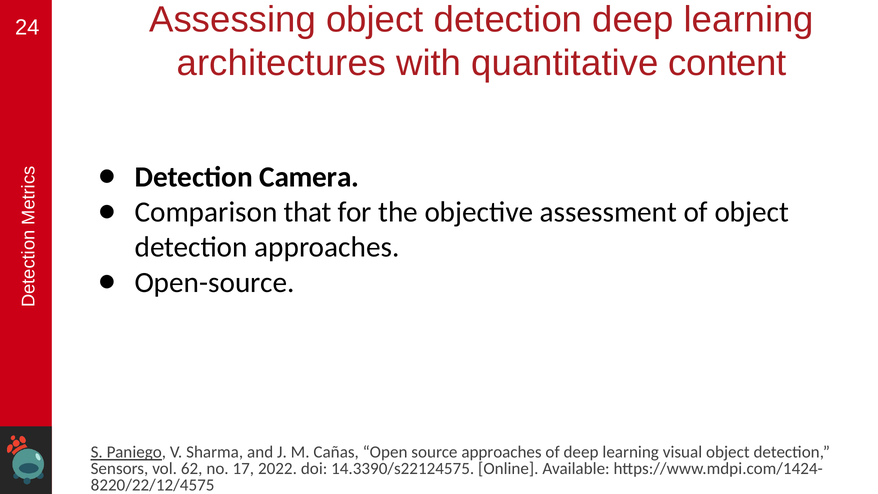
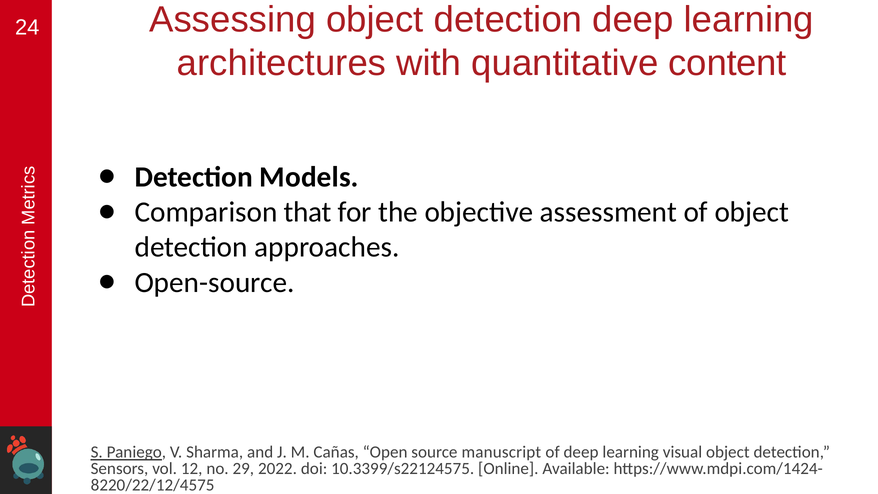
Camera: Camera -> Models
source approaches: approaches -> manuscript
62: 62 -> 12
17: 17 -> 29
14.3390/s22124575: 14.3390/s22124575 -> 10.3399/s22124575
